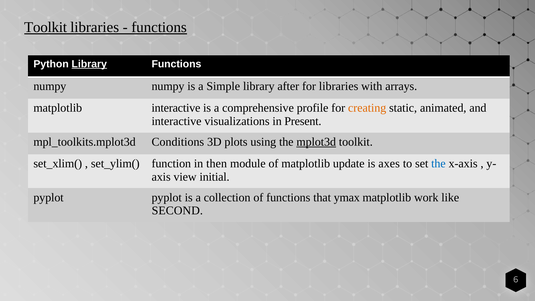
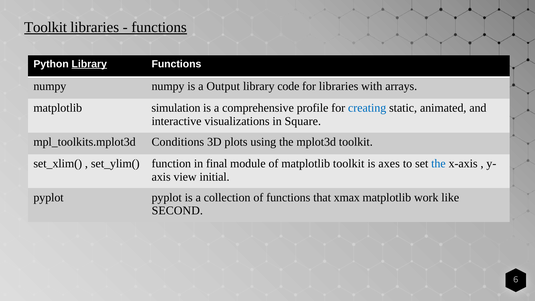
Simple: Simple -> Output
after: after -> code
matplotlib interactive: interactive -> simulation
creating colour: orange -> blue
Present: Present -> Square
mplot3d underline: present -> none
then: then -> final
matplotlib update: update -> toolkit
ymax: ymax -> xmax
